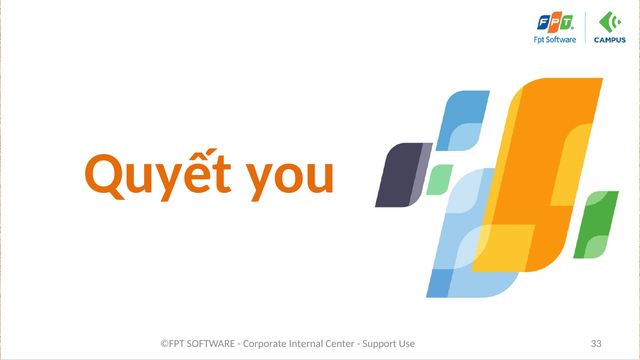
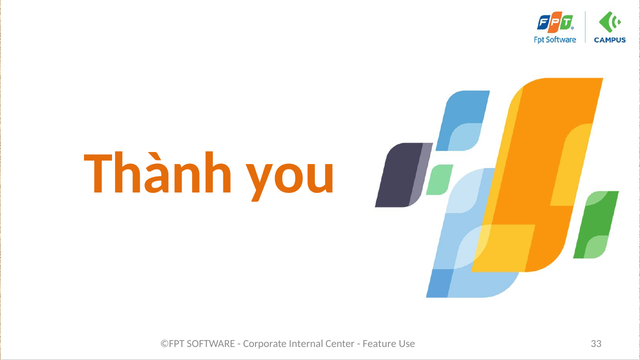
Quyết: Quyết -> Thành
Support: Support -> Feature
